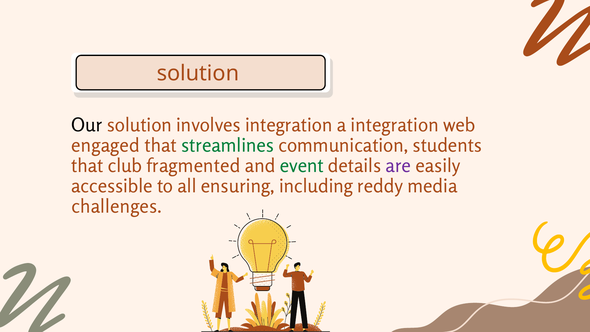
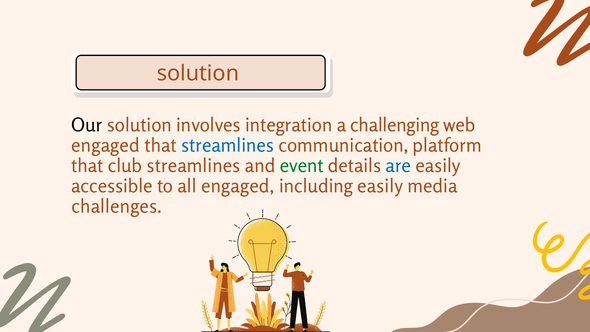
a integration: integration -> challenging
streamlines at (228, 146) colour: green -> blue
students: students -> platform
club fragmented: fragmented -> streamlines
are colour: purple -> blue
all ensuring: ensuring -> engaged
including reddy: reddy -> easily
